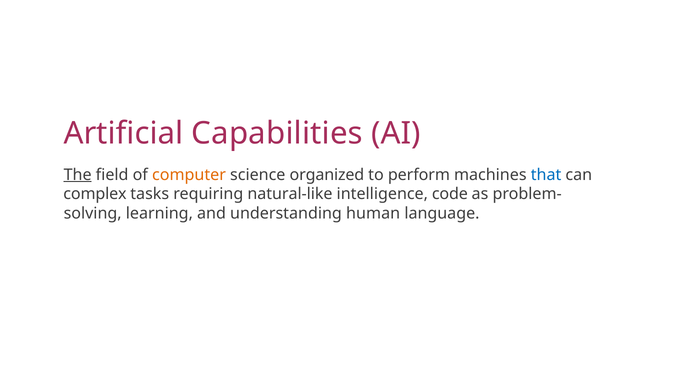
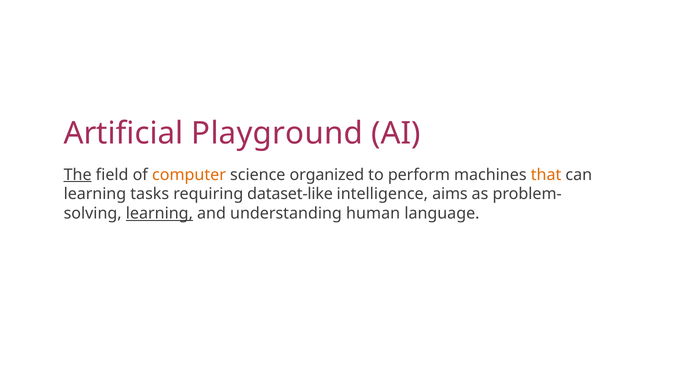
Capabilities: Capabilities -> Playground
that colour: blue -> orange
complex at (95, 194): complex -> learning
natural-like: natural-like -> dataset-like
code: code -> aims
learning at (159, 213) underline: none -> present
